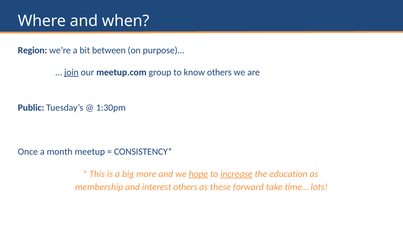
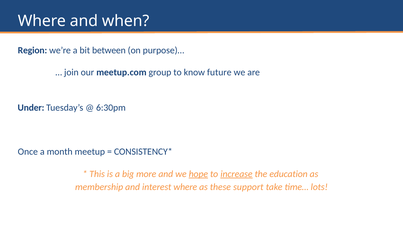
join underline: present -> none
know others: others -> future
Public: Public -> Under
1:30pm: 1:30pm -> 6:30pm
interest others: others -> where
forward: forward -> support
